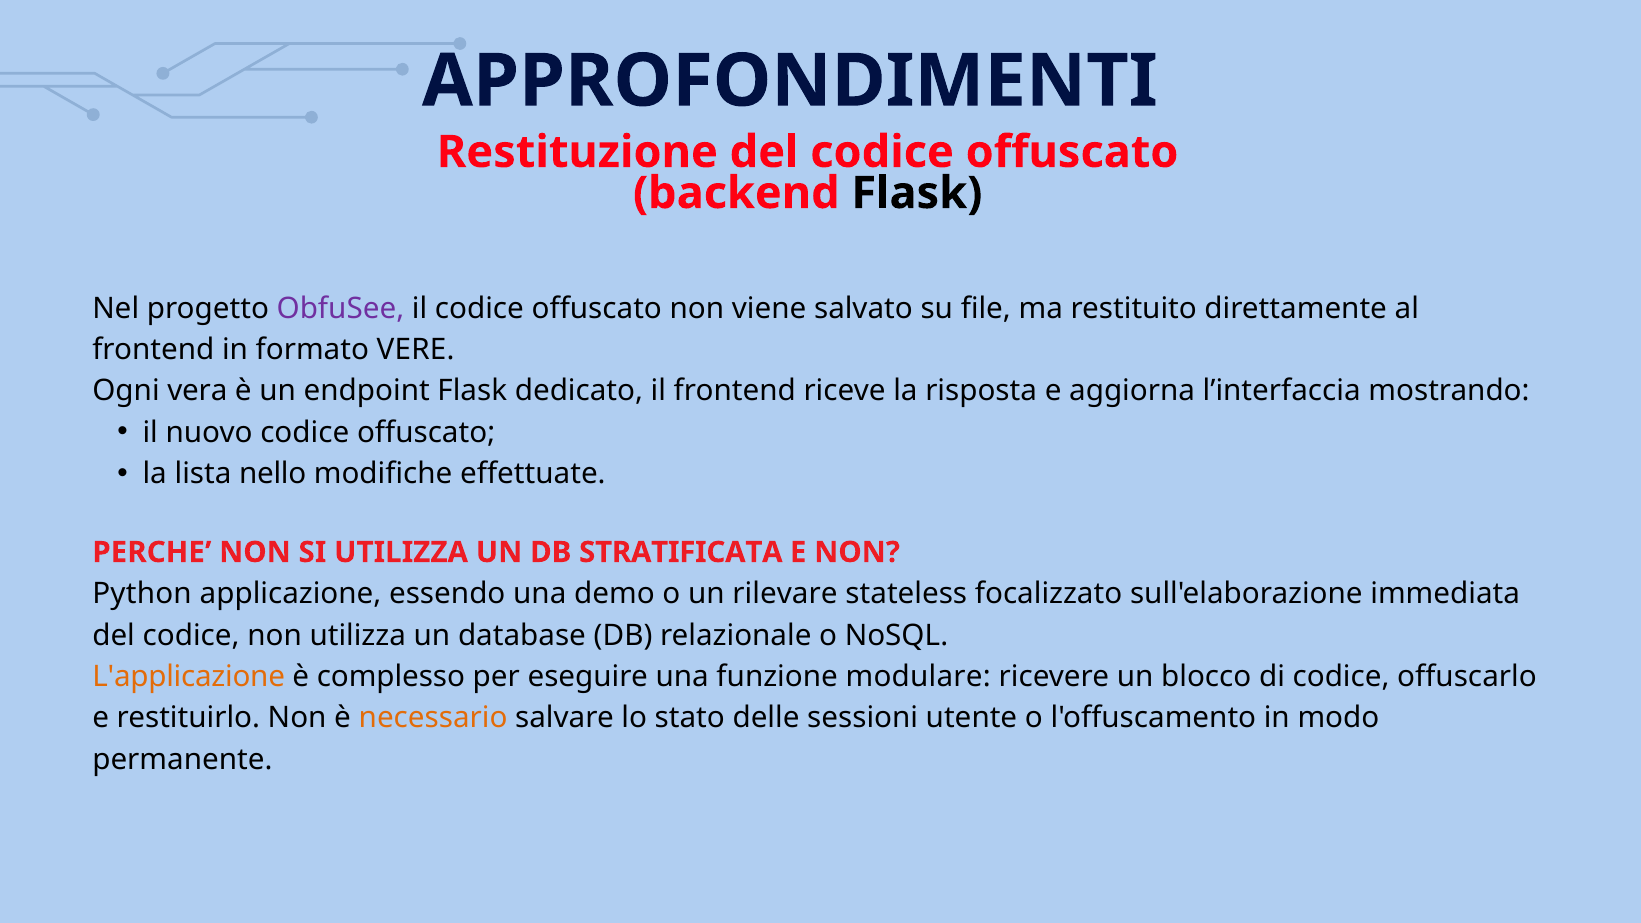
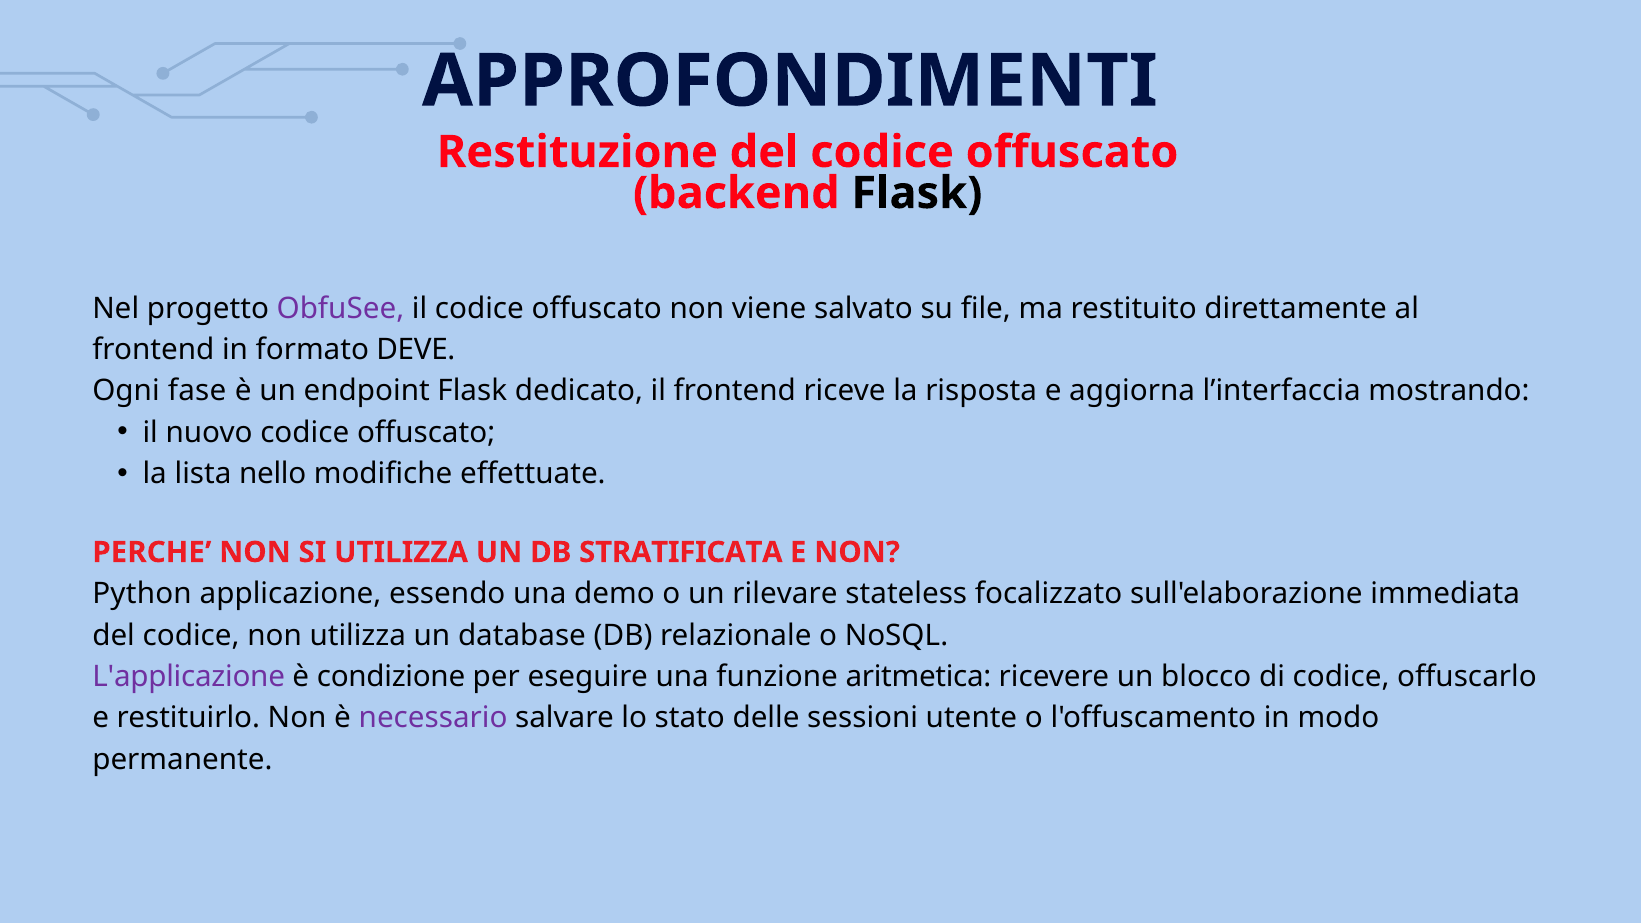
VERE: VERE -> DEVE
vera: vera -> fase
L'applicazione colour: orange -> purple
complesso: complesso -> condizione
modulare: modulare -> aritmetica
necessario colour: orange -> purple
